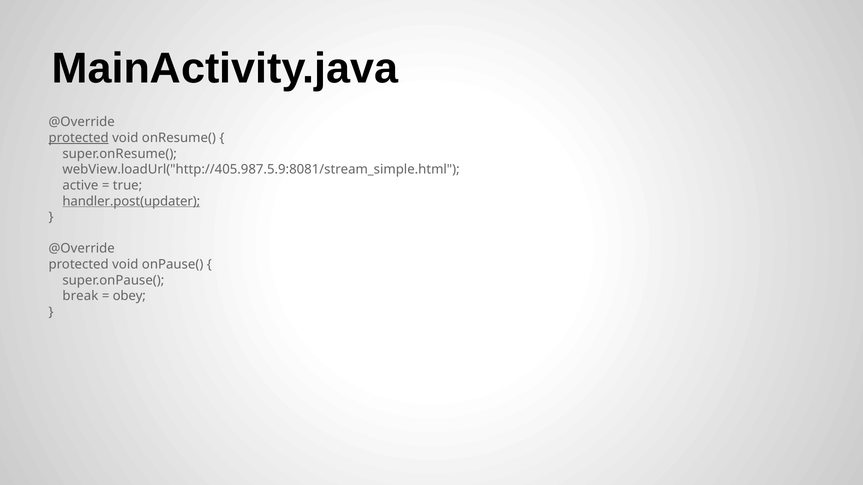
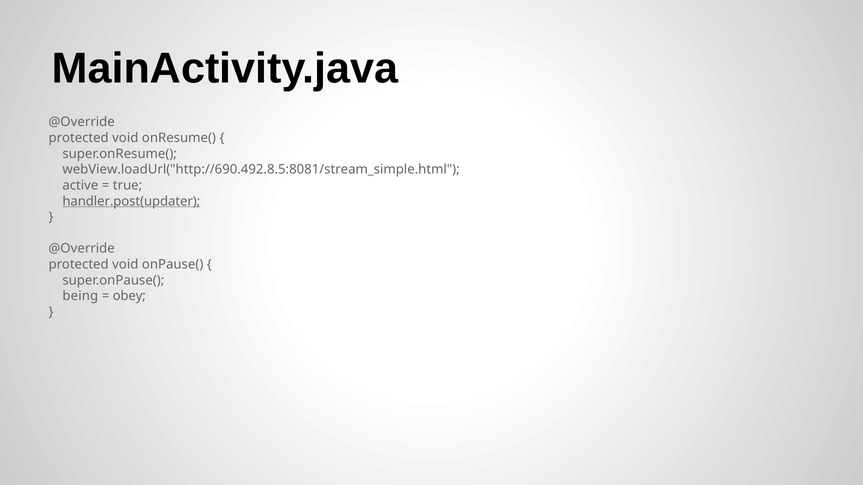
protected at (79, 138) underline: present -> none
webView.loadUrl("http://405.987.5.9:8081/stream_simple.html: webView.loadUrl("http://405.987.5.9:8081/stream_simple.html -> webView.loadUrl("http://690.492.8.5:8081/stream_simple.html
break: break -> being
